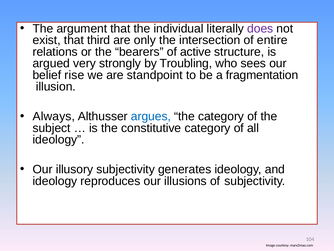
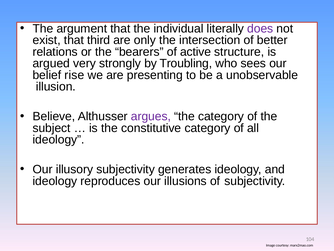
entire: entire -> better
standpoint: standpoint -> presenting
fragmentation: fragmentation -> unobservable
Always: Always -> Believe
argues colour: blue -> purple
